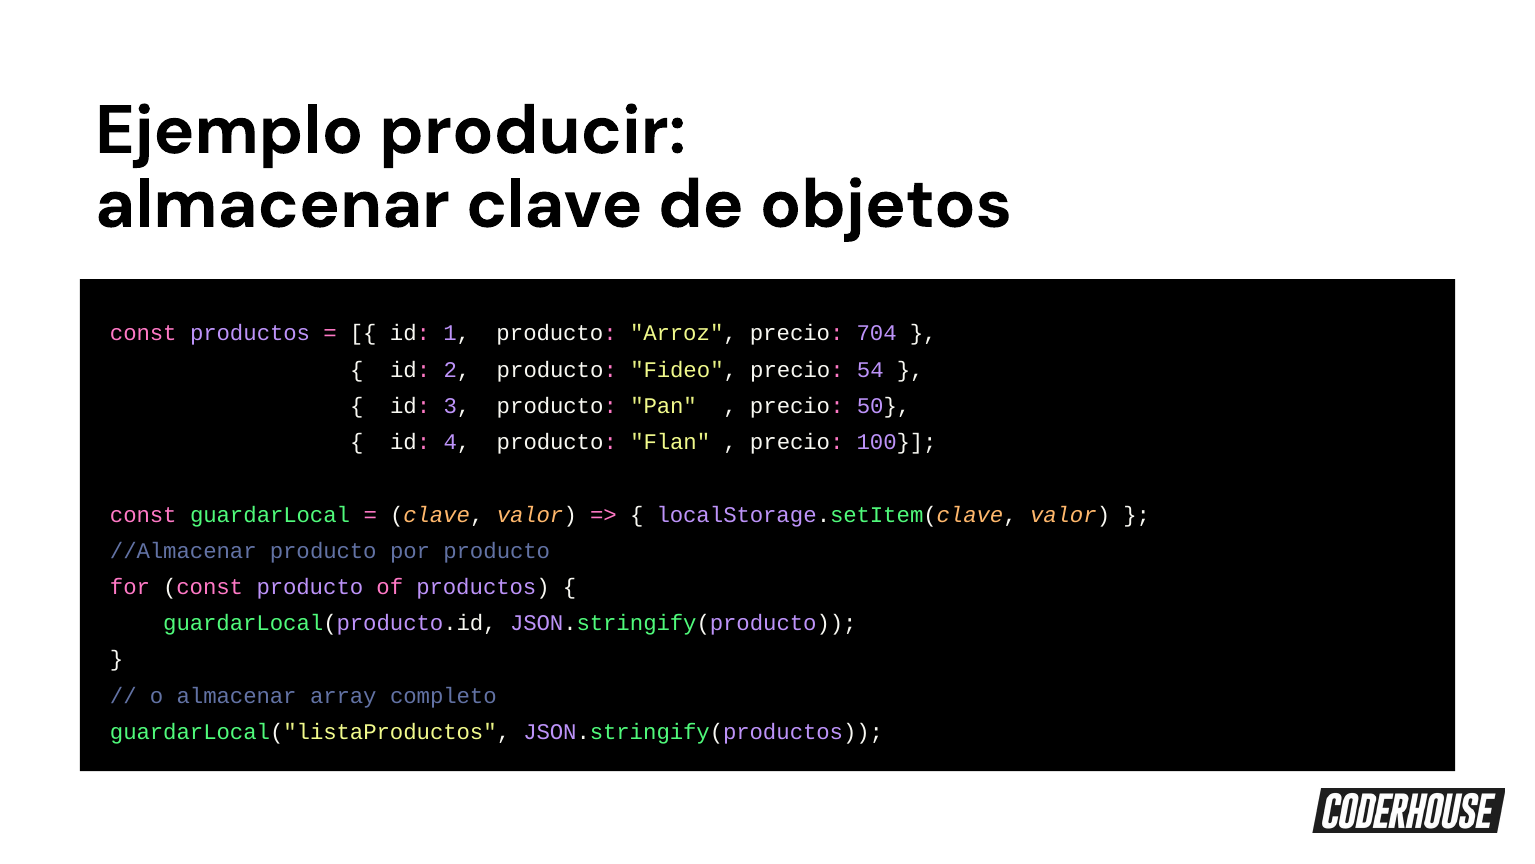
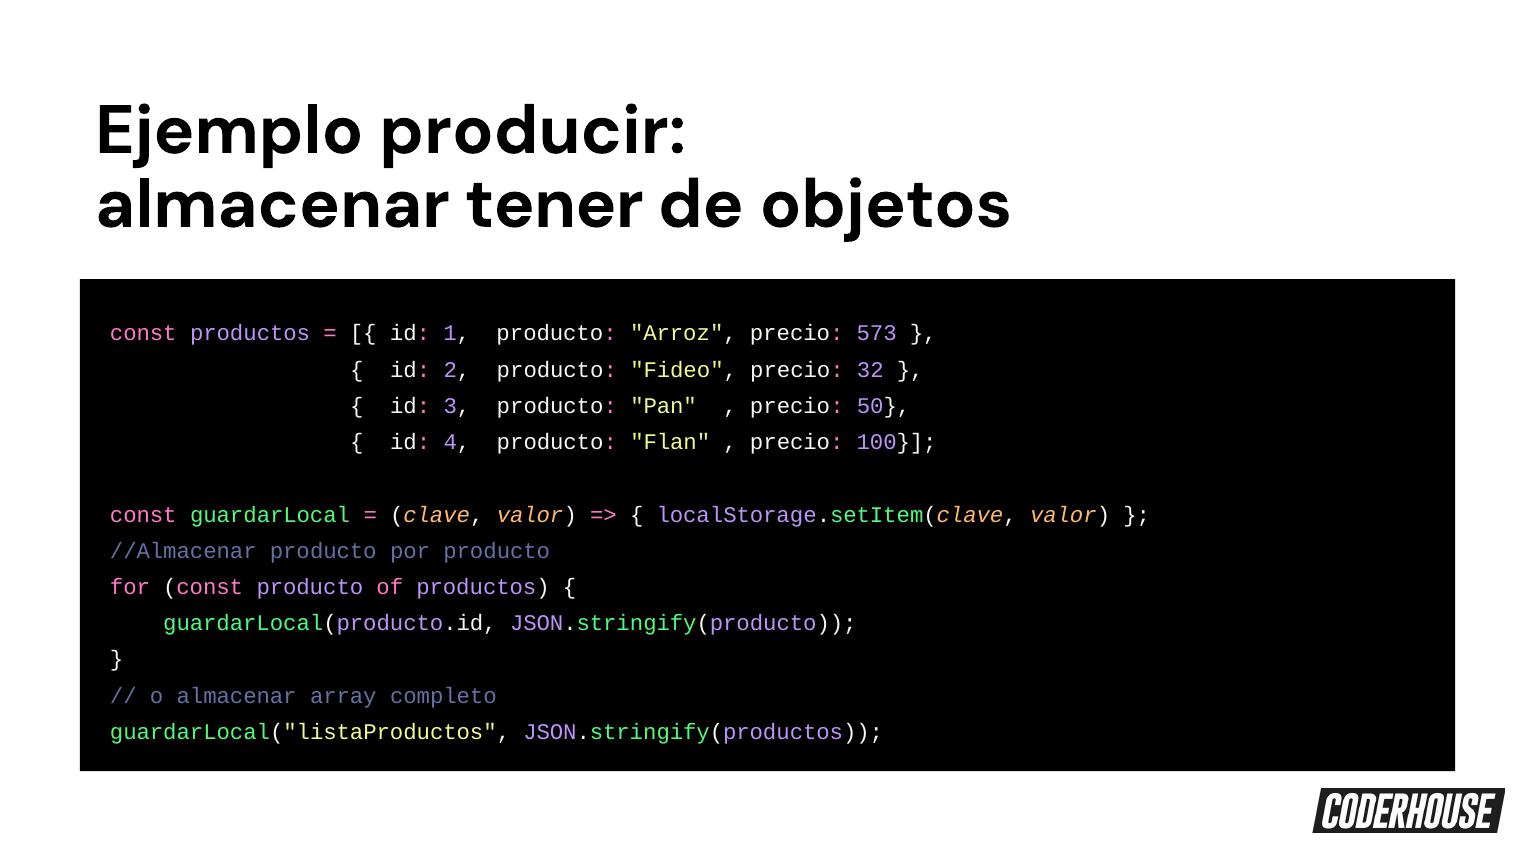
almacenar clave: clave -> tener
704: 704 -> 573
54: 54 -> 32
